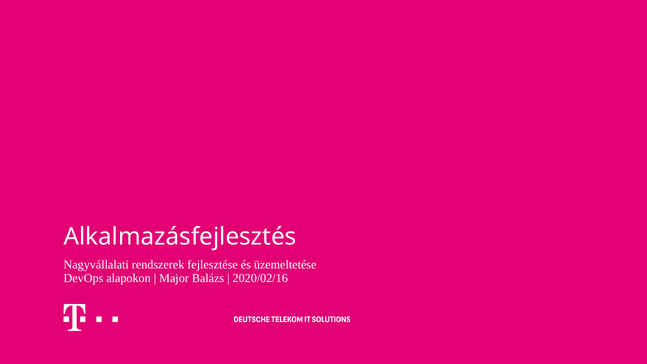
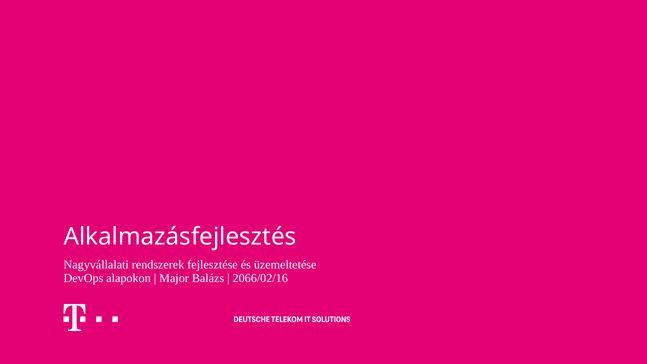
2020/02/16: 2020/02/16 -> 2066/02/16
